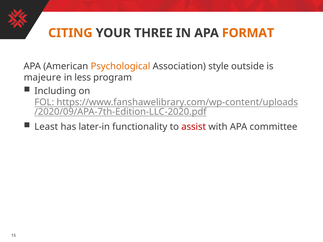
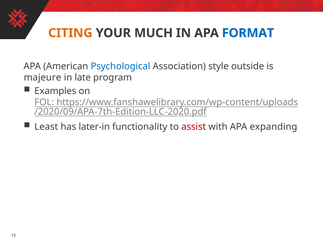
THREE: THREE -> MUCH
FORMAT colour: orange -> blue
Psychological colour: orange -> blue
less: less -> late
Including: Including -> Examples
committee: committee -> expanding
